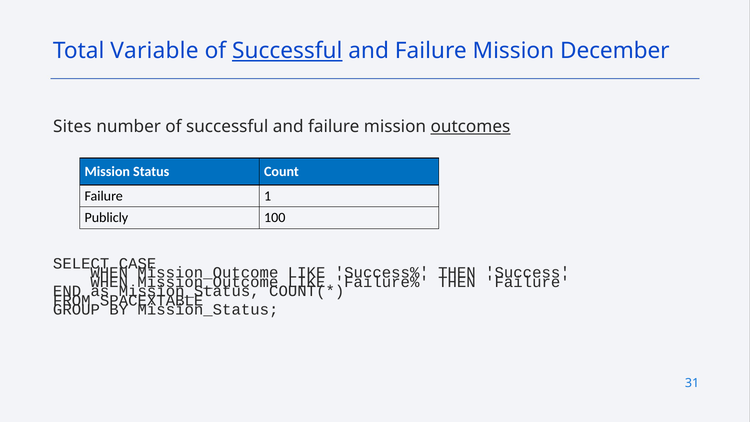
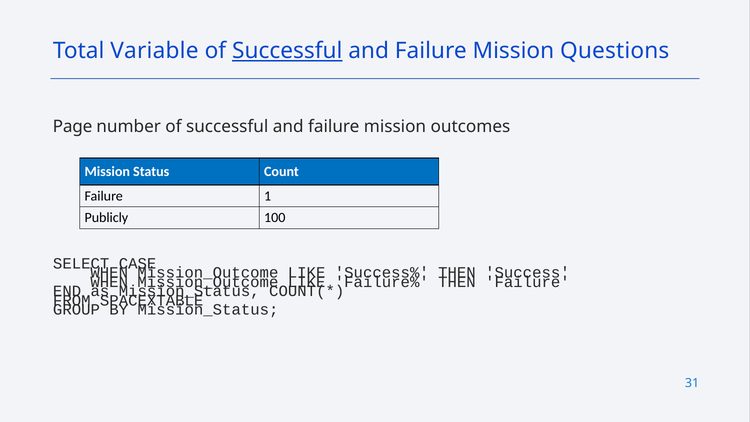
December: December -> Questions
Sites: Sites -> Page
outcomes underline: present -> none
